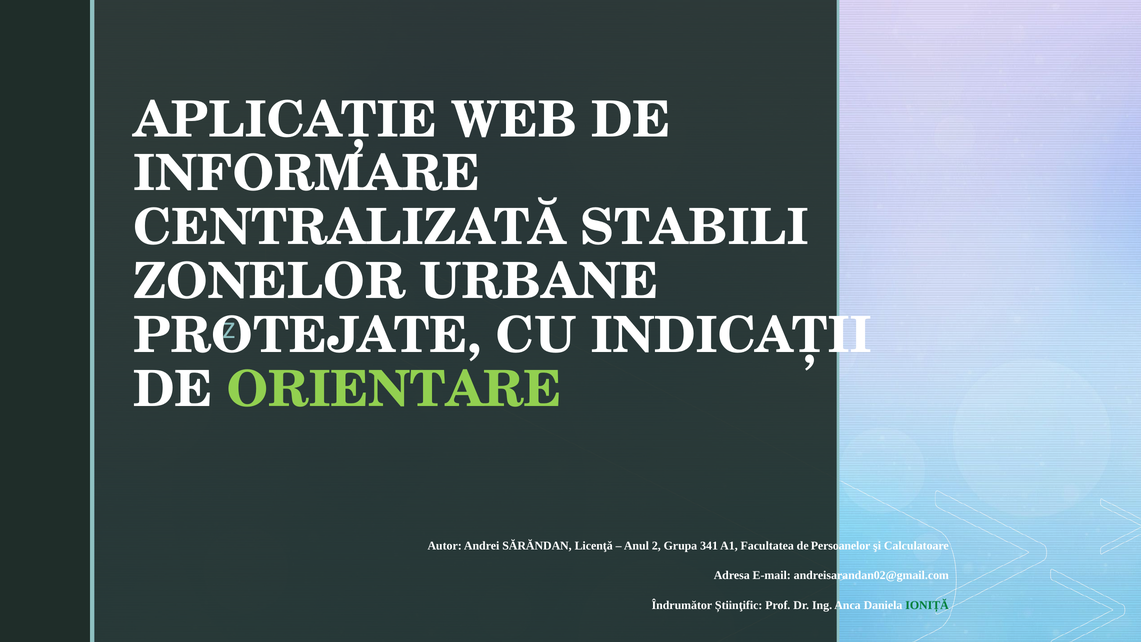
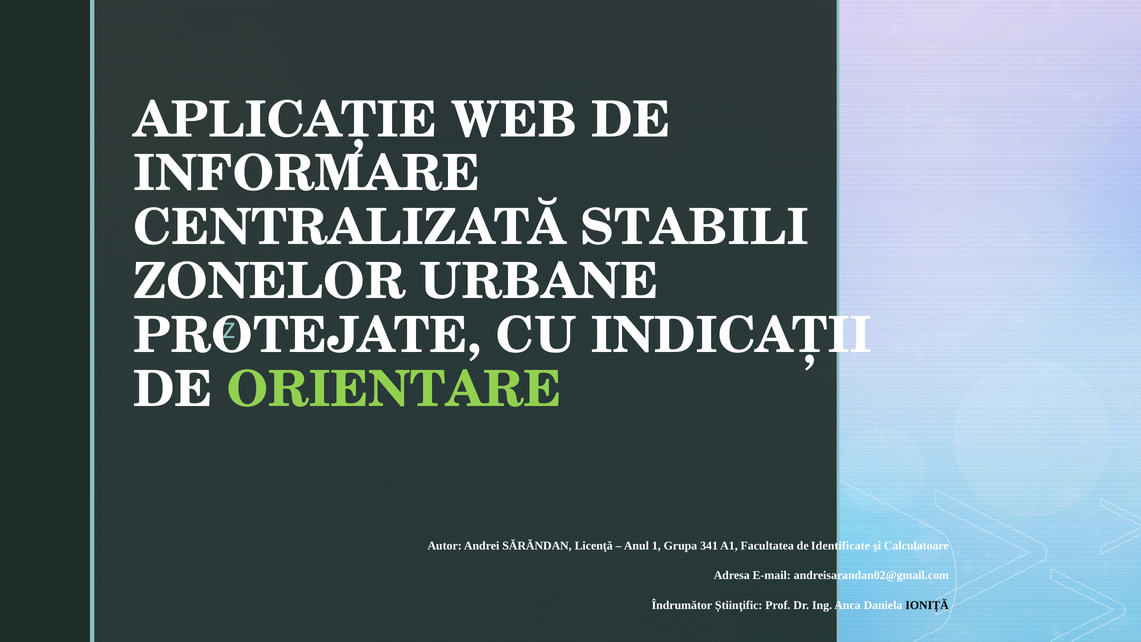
2: 2 -> 1
Persoanelor: Persoanelor -> Identificate
IONIȚĂ colour: green -> black
